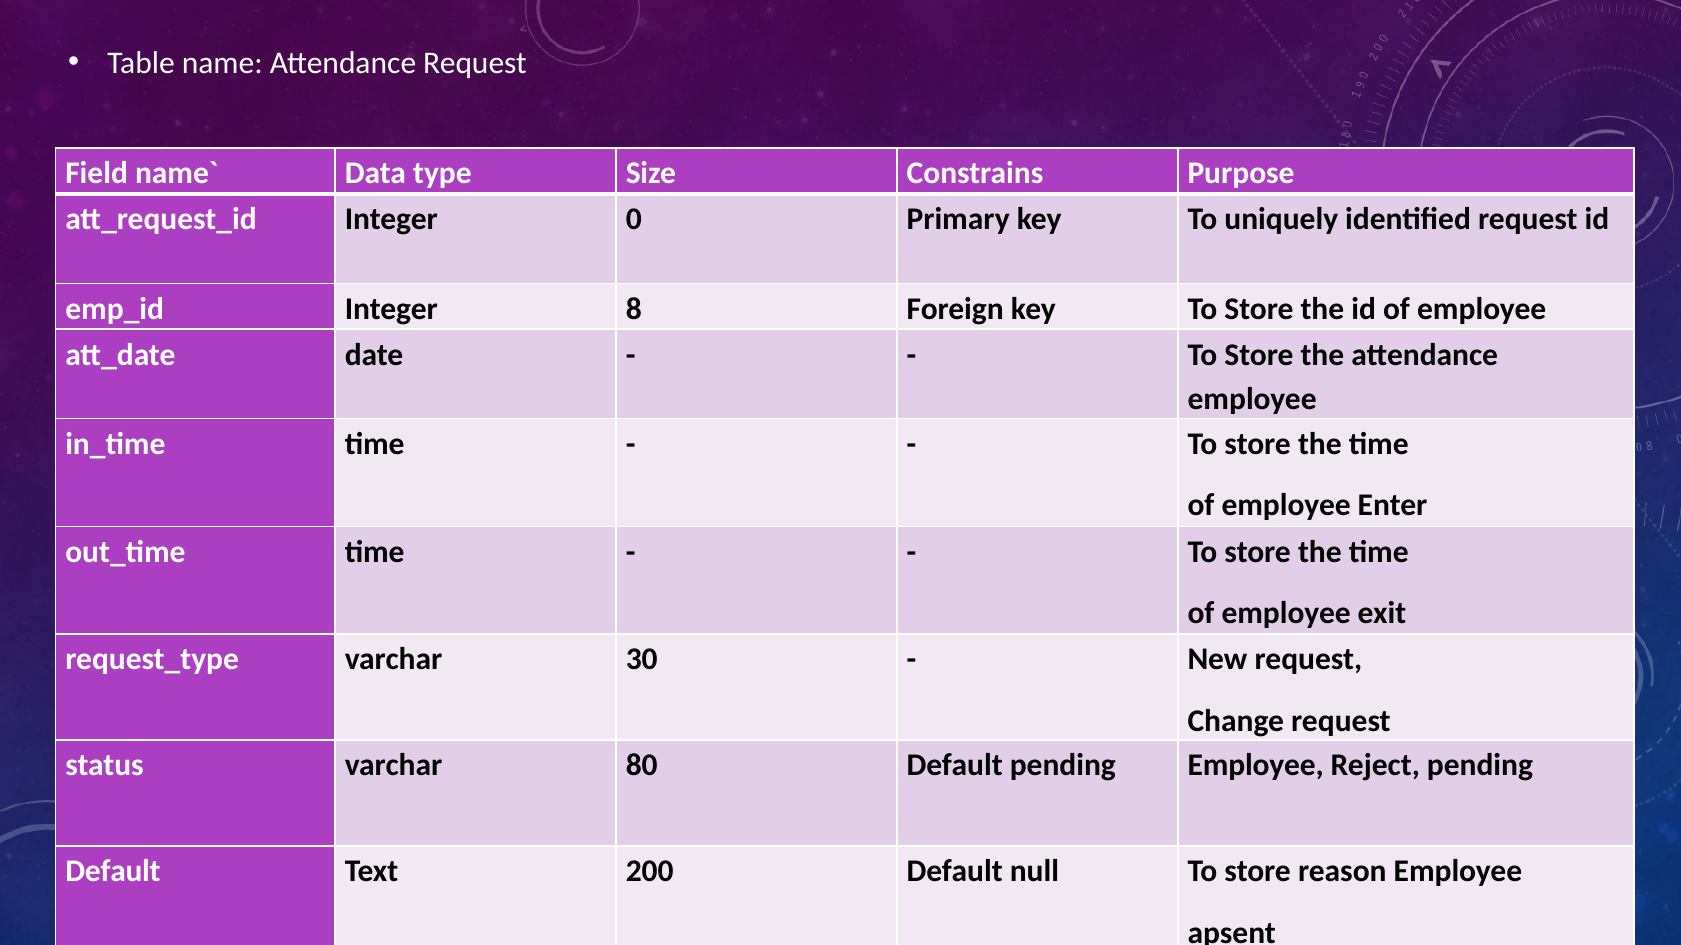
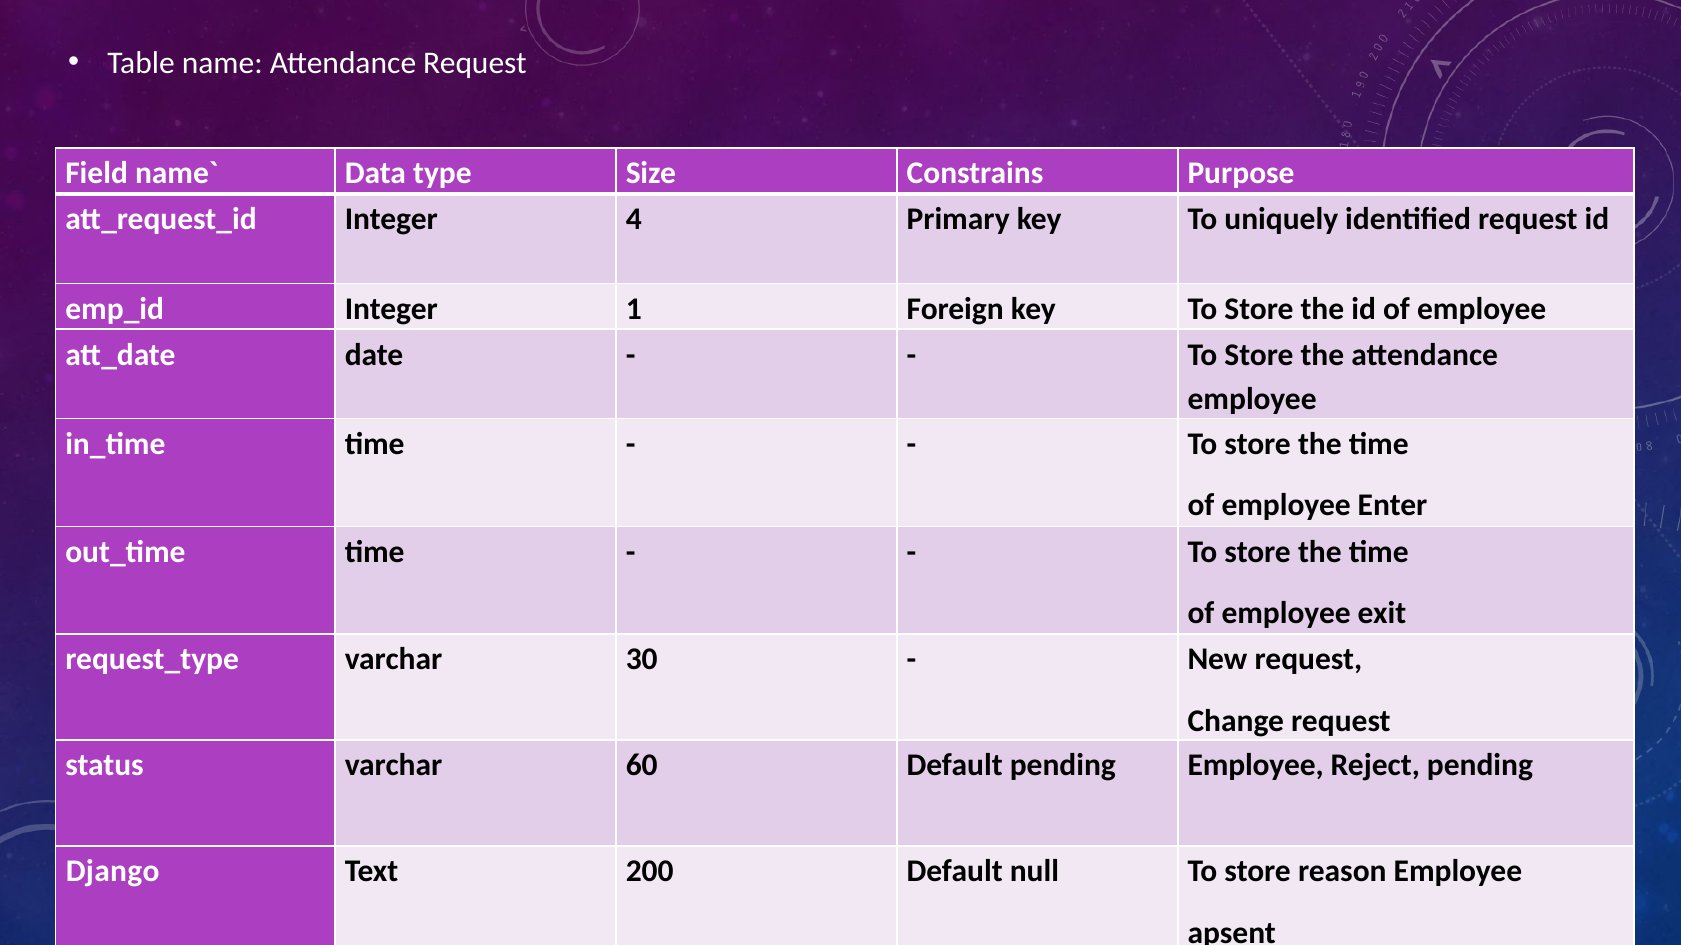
0: 0 -> 4
8: 8 -> 1
80: 80 -> 60
Default at (113, 872): Default -> Django
